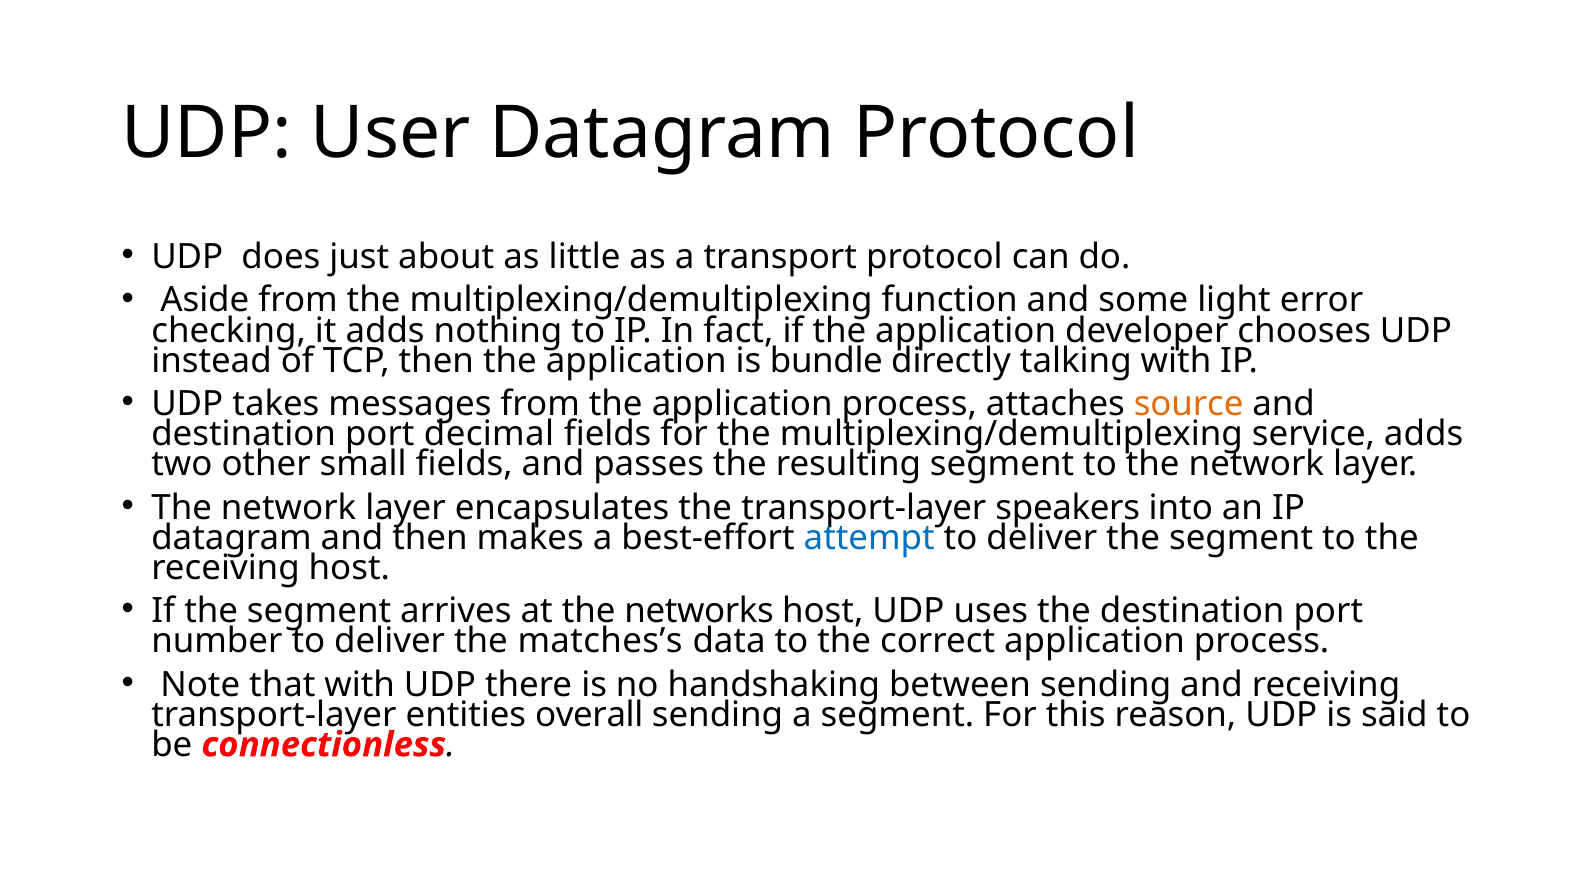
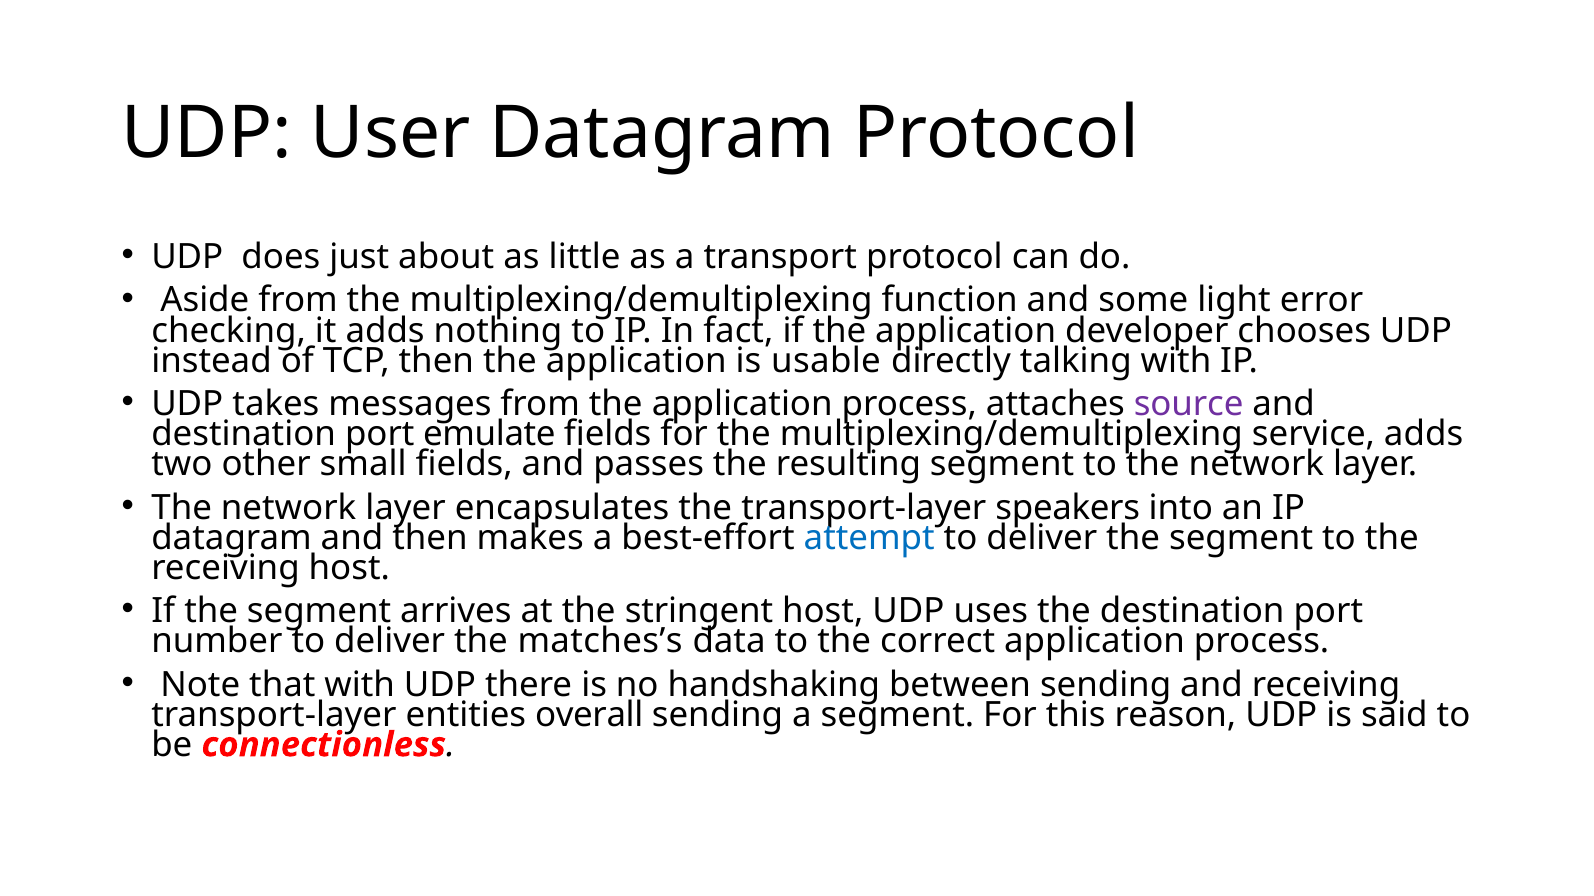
bundle: bundle -> usable
source colour: orange -> purple
decimal: decimal -> emulate
networks: networks -> stringent
